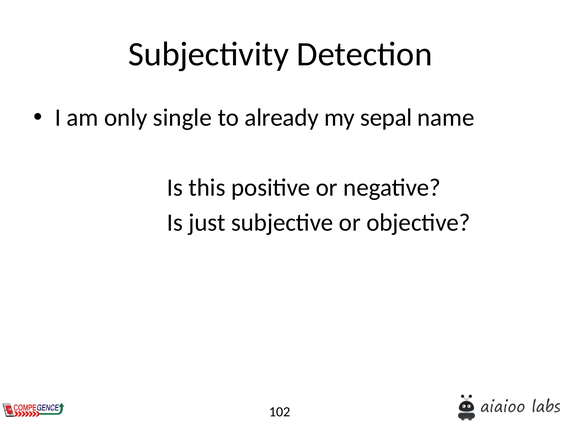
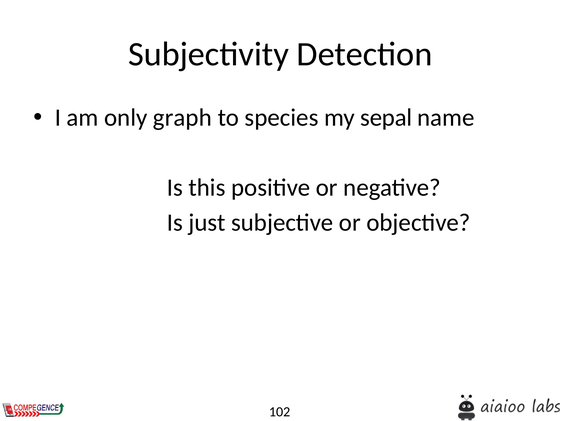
single: single -> graph
already: already -> species
